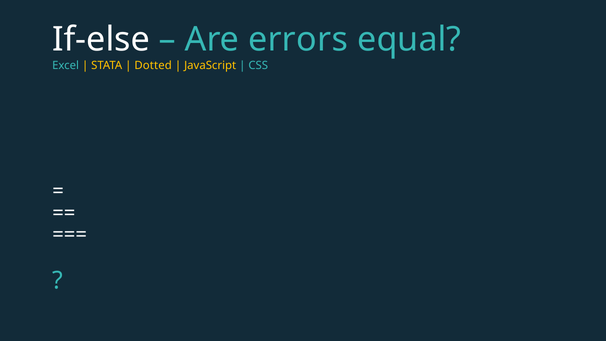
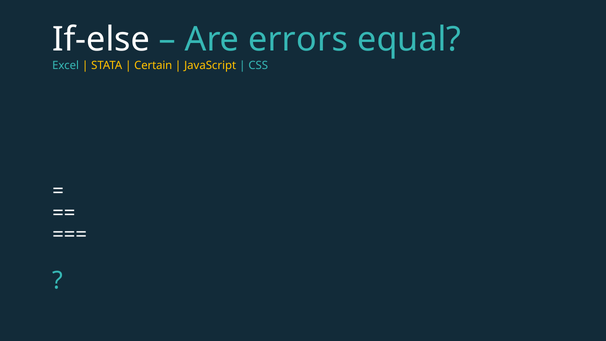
Dotted: Dotted -> Certain
